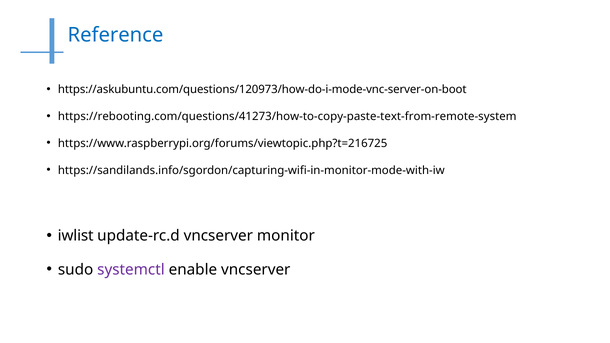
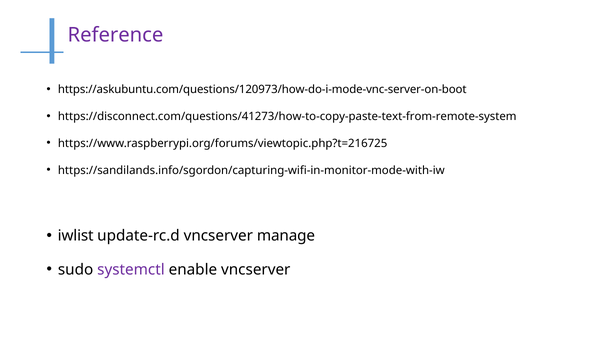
Reference colour: blue -> purple
https://rebooting.com/questions/41273/how-to-copy-paste-text-from-remote-system: https://rebooting.com/questions/41273/how-to-copy-paste-text-from-remote-system -> https://disconnect.com/questions/41273/how-to-copy-paste-text-from-remote-system
monitor: monitor -> manage
